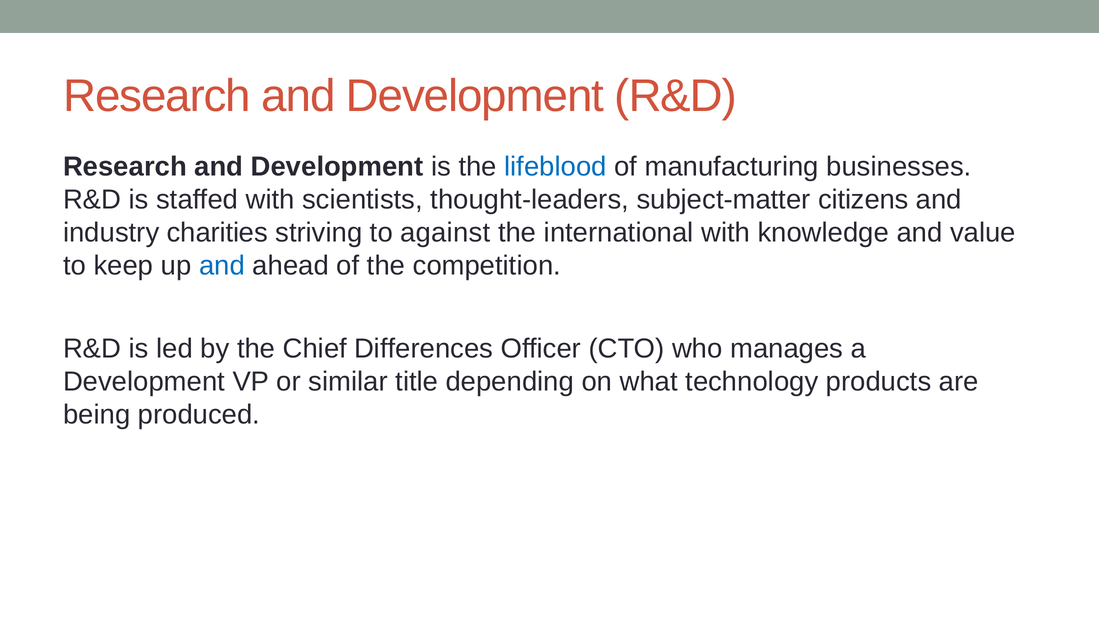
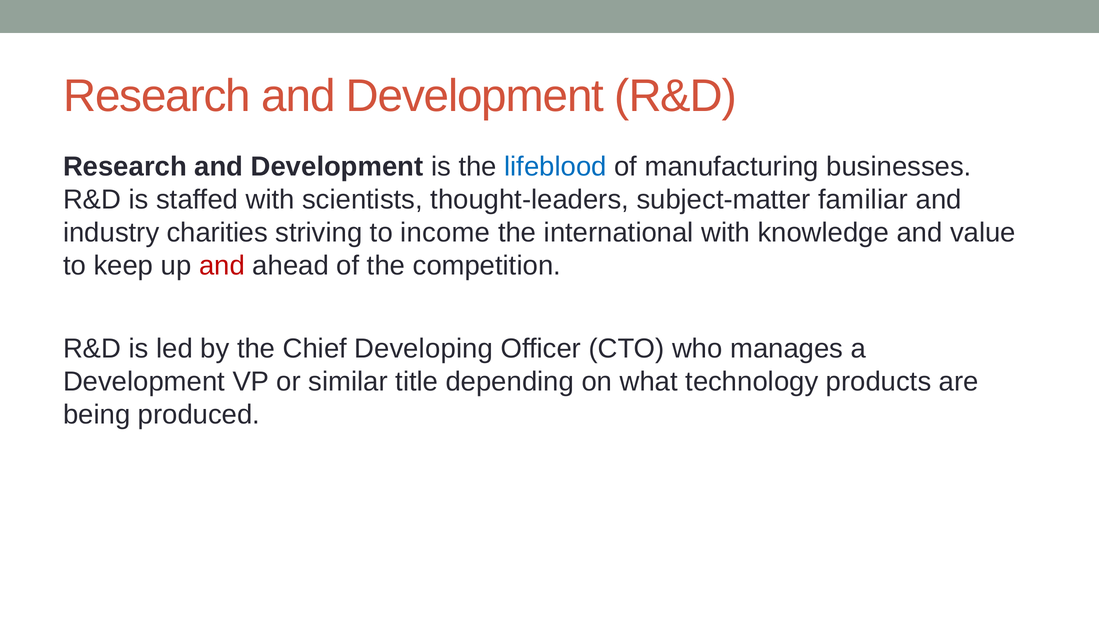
citizens: citizens -> familiar
against: against -> income
and at (222, 266) colour: blue -> red
Differences: Differences -> Developing
